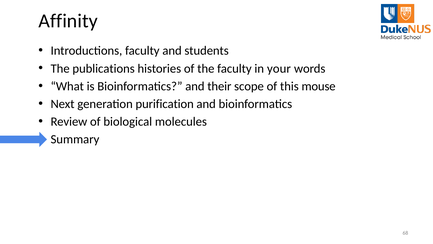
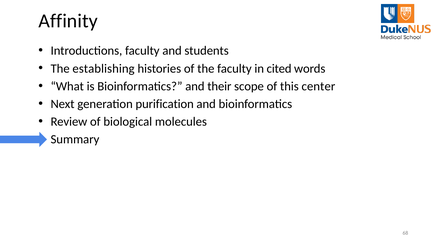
publications: publications -> establishing
your: your -> cited
mouse: mouse -> center
